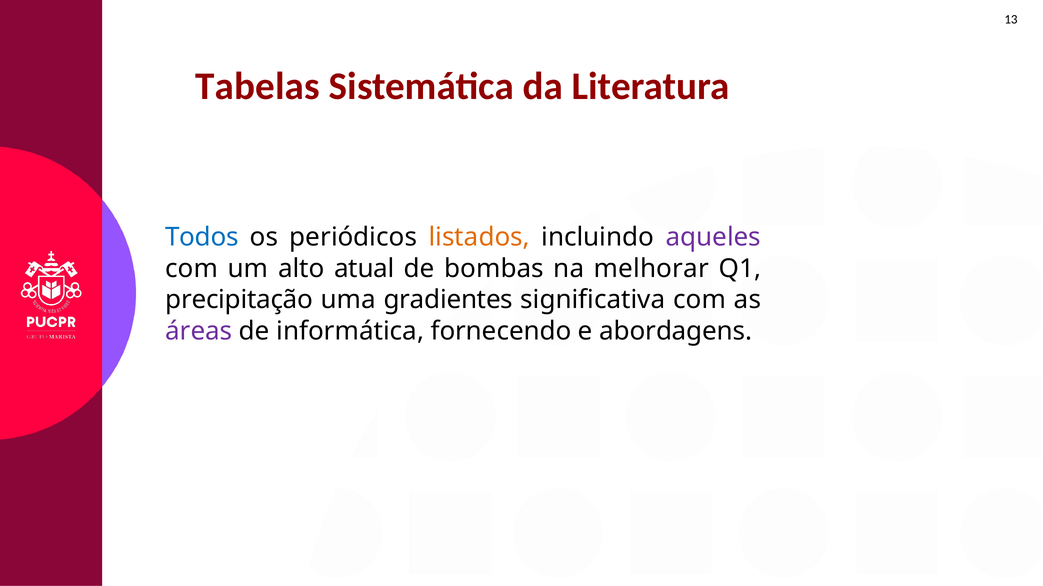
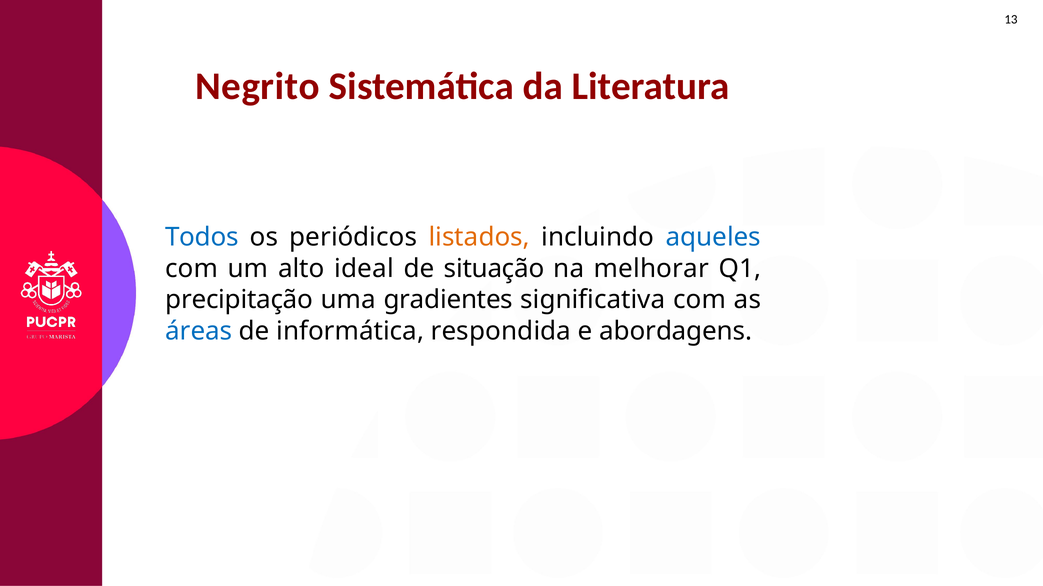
Tabelas: Tabelas -> Negrito
aqueles colour: purple -> blue
atual: atual -> ideal
bombas: bombas -> situação
áreas colour: purple -> blue
fornecendo: fornecendo -> respondida
